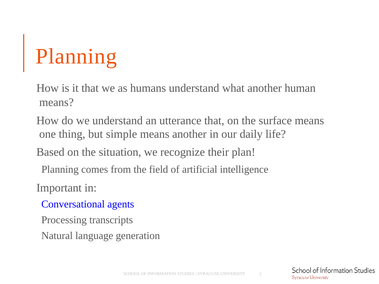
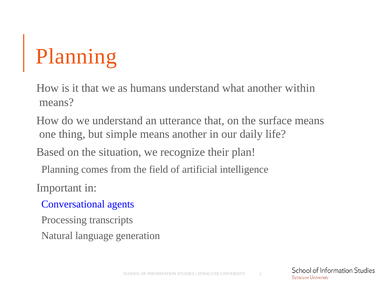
human: human -> within
